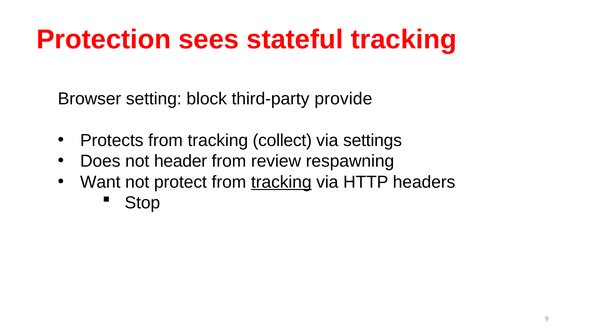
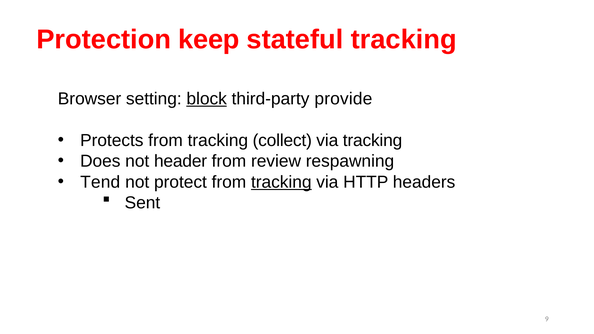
sees: sees -> keep
block underline: none -> present
via settings: settings -> tracking
Want: Want -> Tend
Stop: Stop -> Sent
